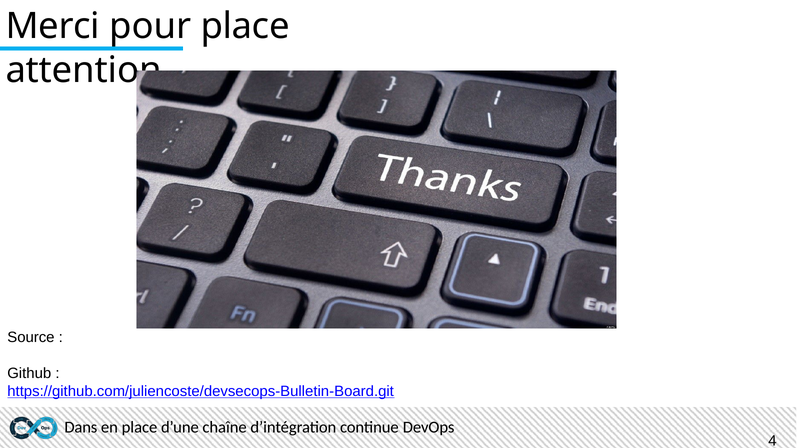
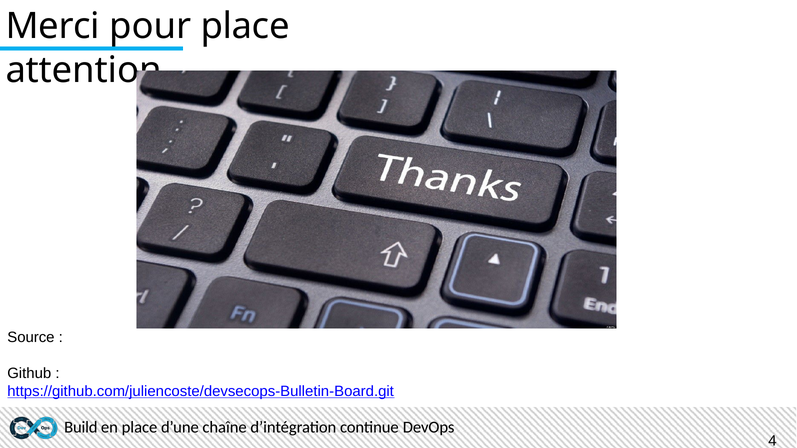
Dans: Dans -> Build
